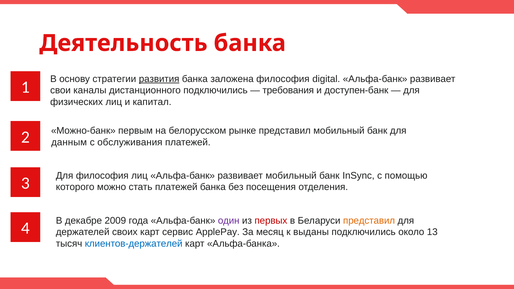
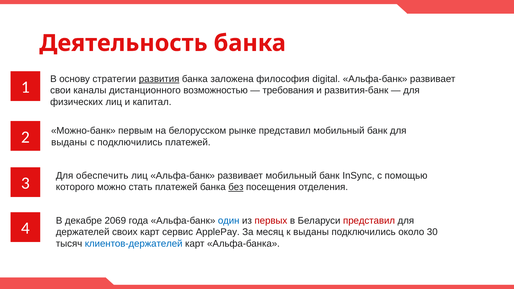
дистанционного подключились: подключились -> возможностью
доступен-банк: доступен-банк -> развития-банк
данным at (69, 142): данным -> выданы
с обслуживания: обслуживания -> подключились
Для философия: философия -> обеспечить
без underline: none -> present
2009: 2009 -> 2069
один colour: purple -> blue
представил at (369, 221) colour: orange -> red
13: 13 -> 30
